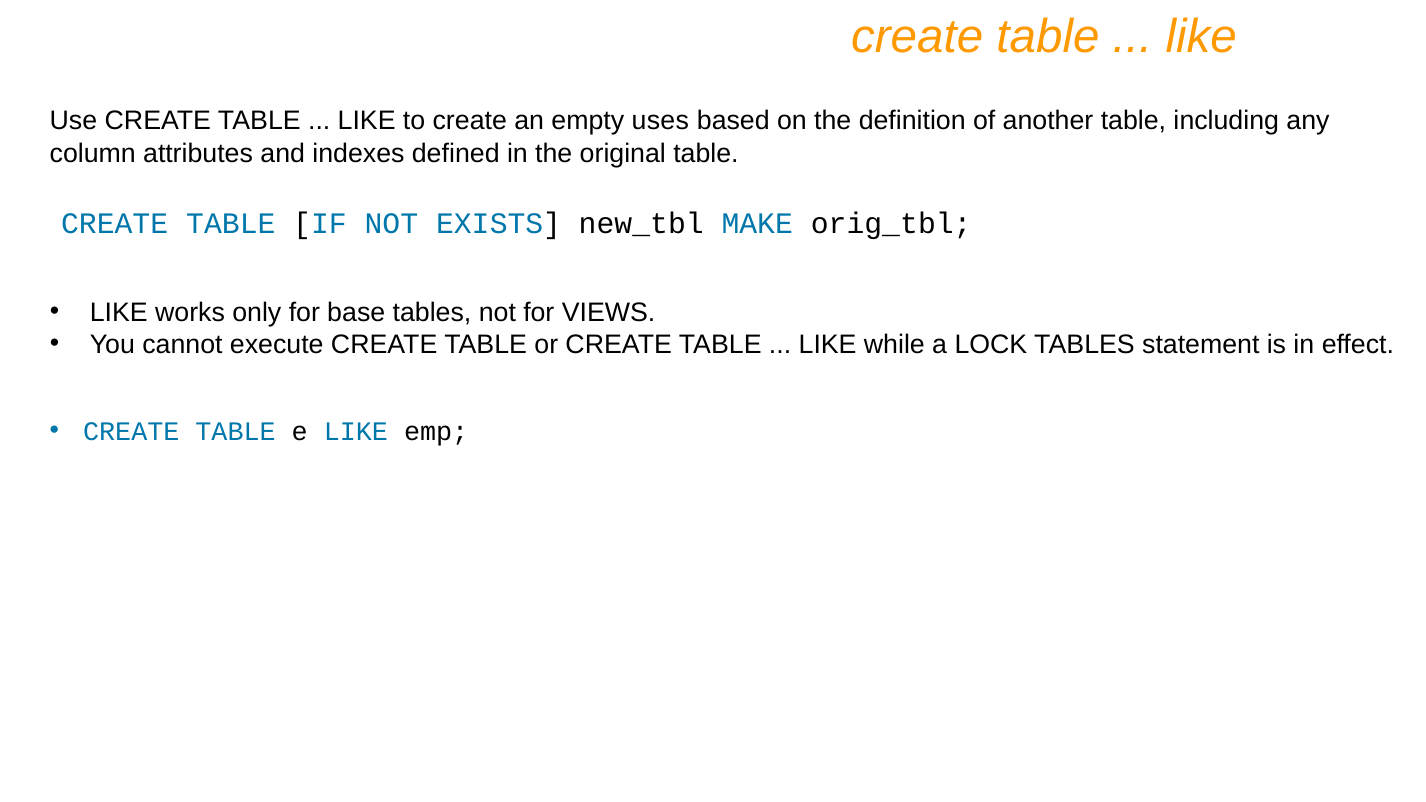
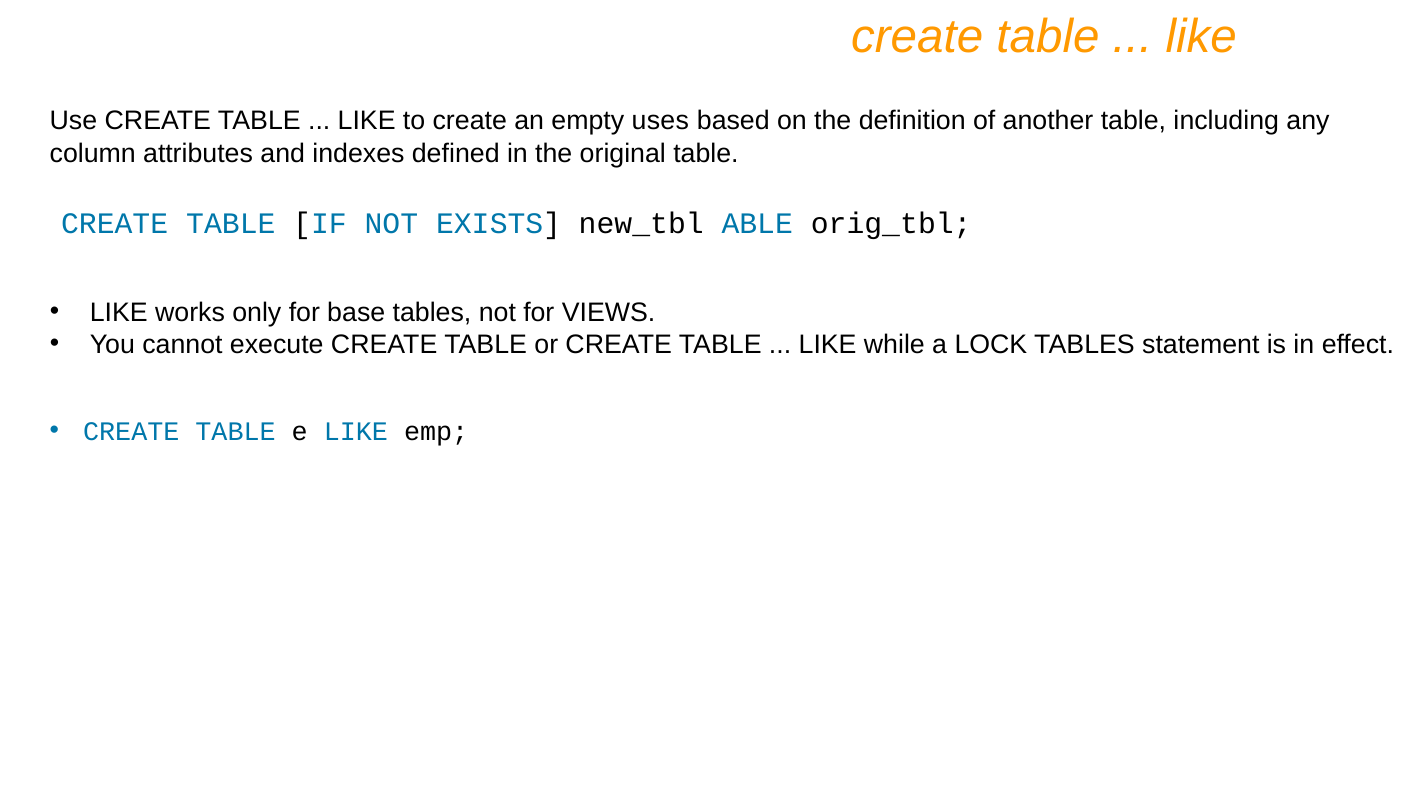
MAKE: MAKE -> ABLE
